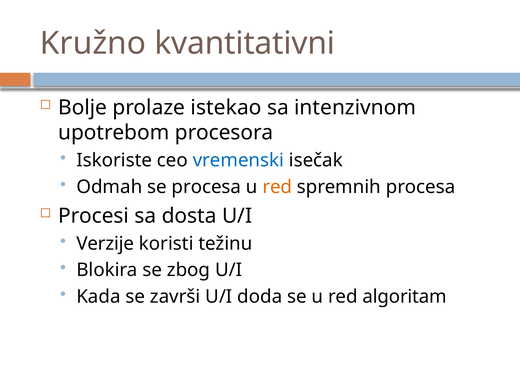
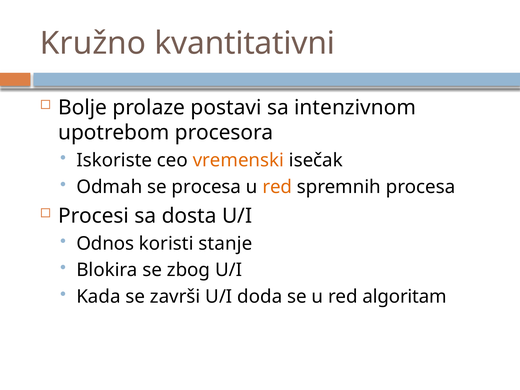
istekao: istekao -> postavi
vremenski colour: blue -> orange
Verzije: Verzije -> Odnos
težinu: težinu -> stanje
